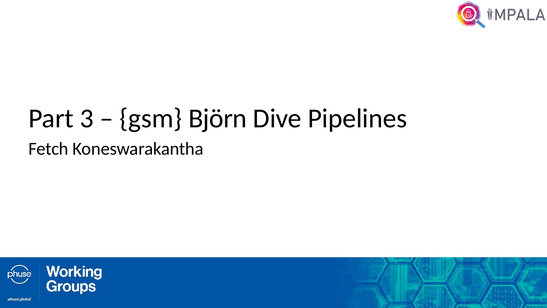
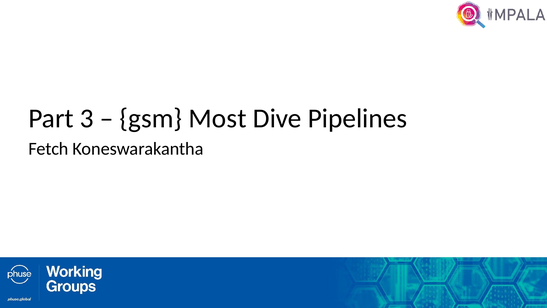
Björn: Björn -> Most
